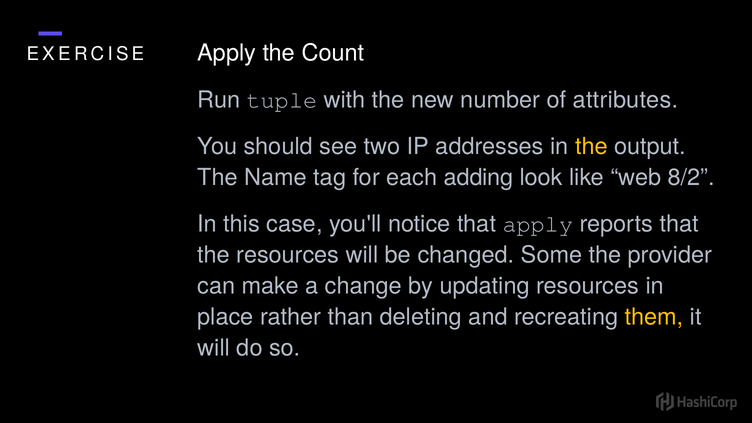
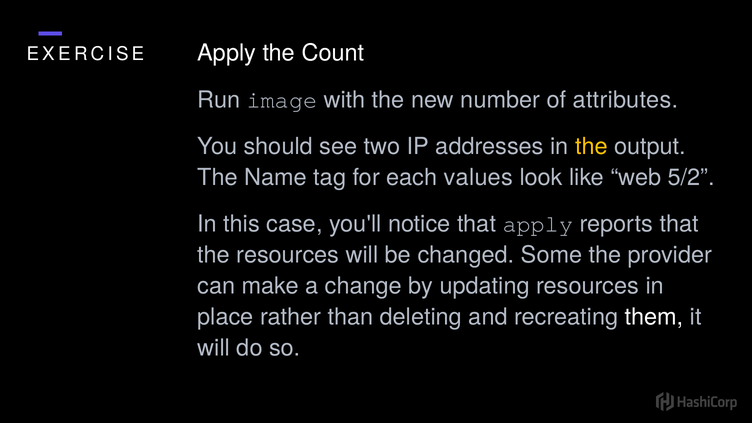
tuple: tuple -> image
adding: adding -> values
8/2: 8/2 -> 5/2
them colour: yellow -> white
